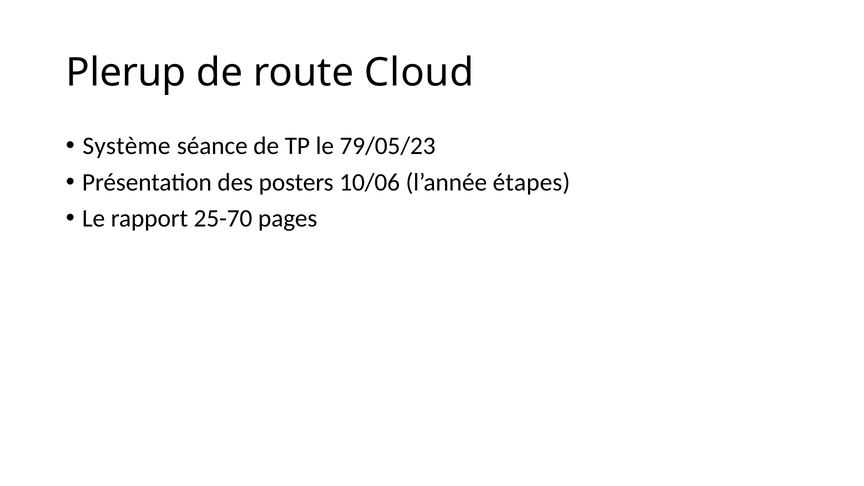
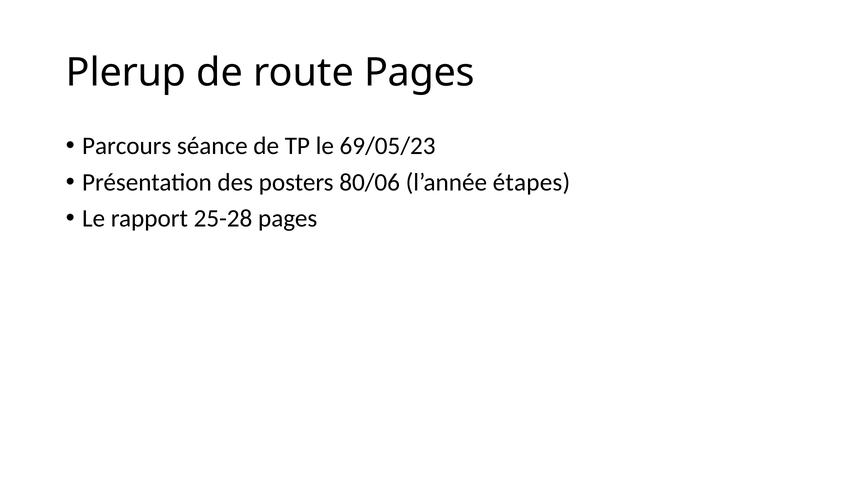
route Cloud: Cloud -> Pages
Système: Système -> Parcours
79/05/23: 79/05/23 -> 69/05/23
10/06: 10/06 -> 80/06
25-70: 25-70 -> 25-28
